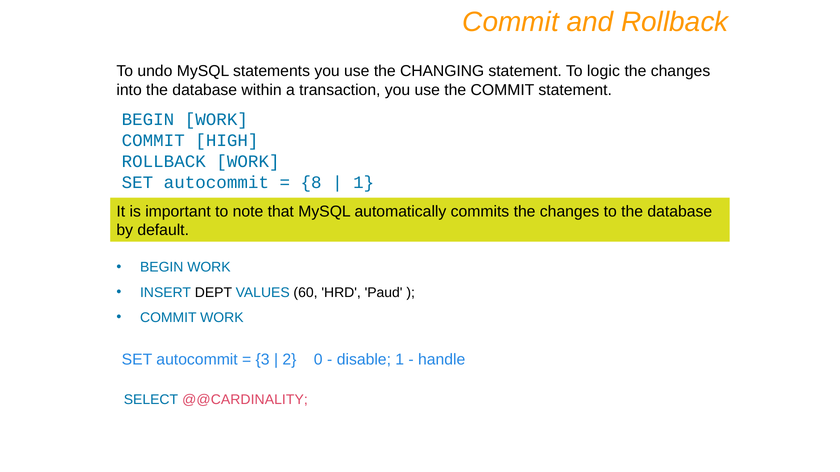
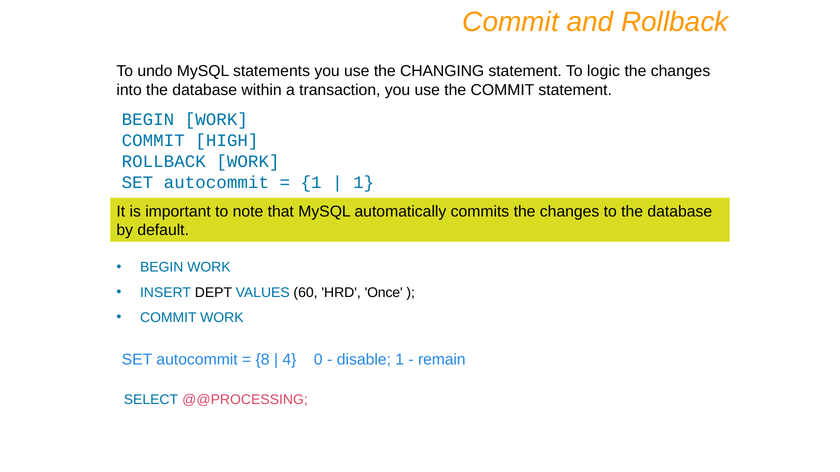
8 at (311, 183): 8 -> 1
Paud: Paud -> Once
3: 3 -> 8
2: 2 -> 4
handle: handle -> remain
@@CARDINALITY: @@CARDINALITY -> @@PROCESSING
